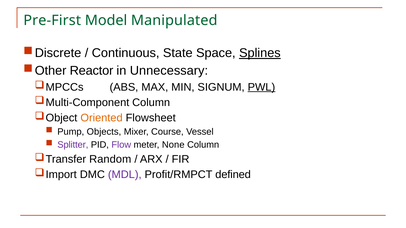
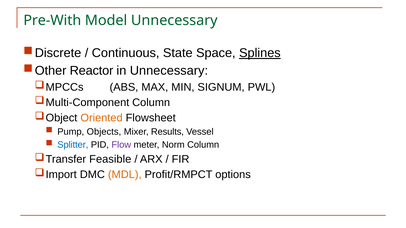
Pre-First: Pre-First -> Pre-With
Model Manipulated: Manipulated -> Unnecessary
PWL underline: present -> none
Course: Course -> Results
Splitter colour: purple -> blue
None: None -> Norm
Random: Random -> Feasible
MDL colour: purple -> orange
defined: defined -> options
